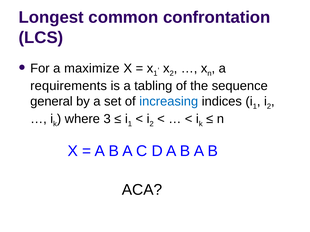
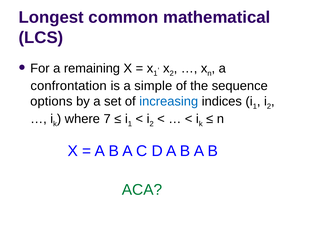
confrontation: confrontation -> mathematical
maximize: maximize -> remaining
requirements: requirements -> confrontation
tabling: tabling -> simple
general: general -> options
3: 3 -> 7
ACA colour: black -> green
